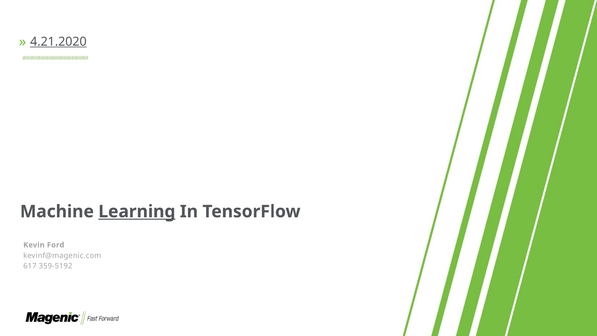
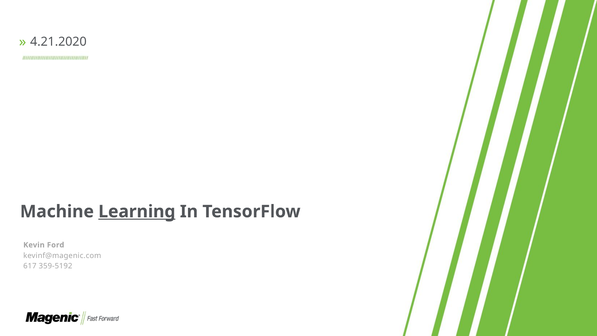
4.21.2020 underline: present -> none
